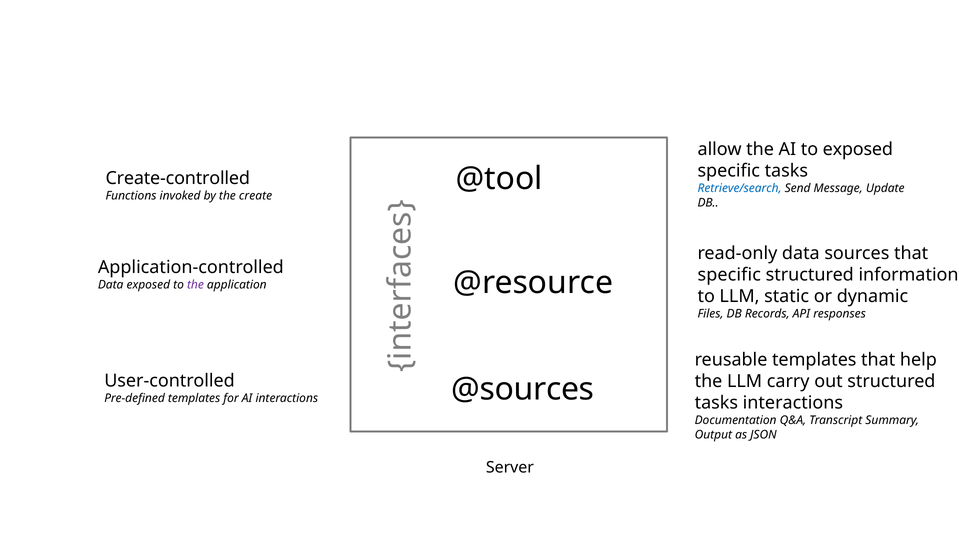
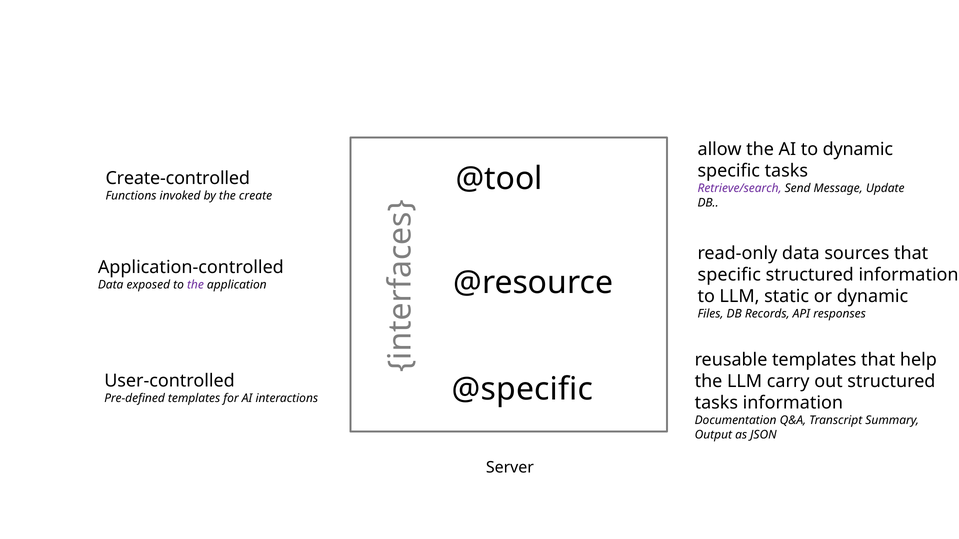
to exposed: exposed -> dynamic
Retrieve/search colour: blue -> purple
@sources: @sources -> @specific
tasks interactions: interactions -> information
